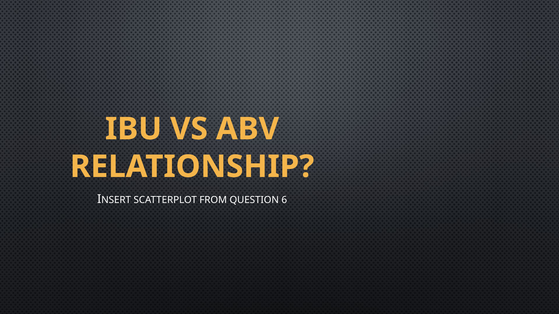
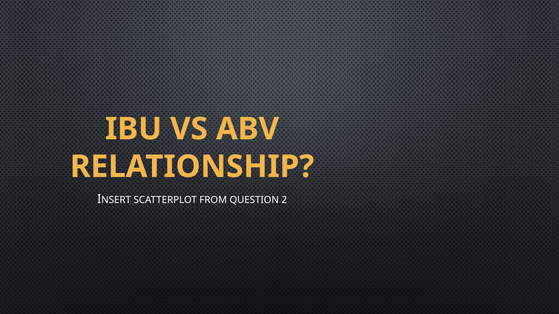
6: 6 -> 2
